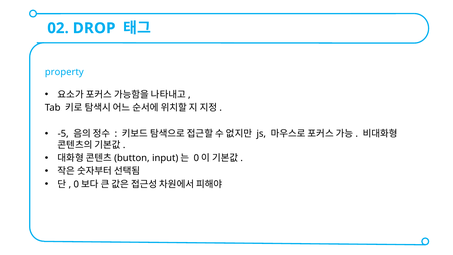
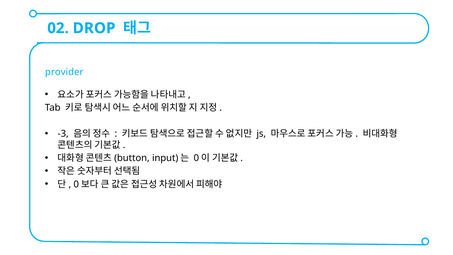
property: property -> provider
-5: -5 -> -3
